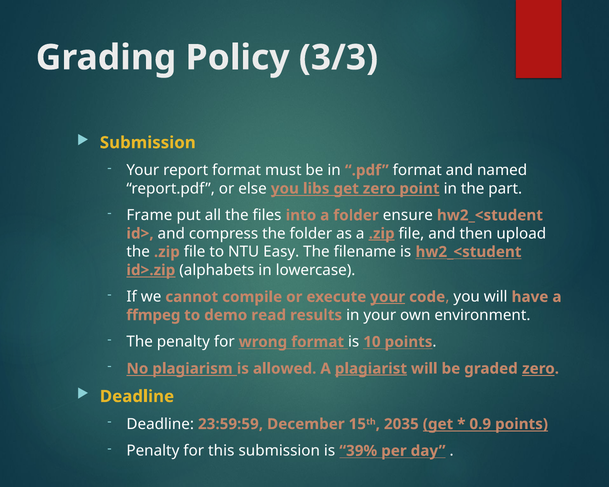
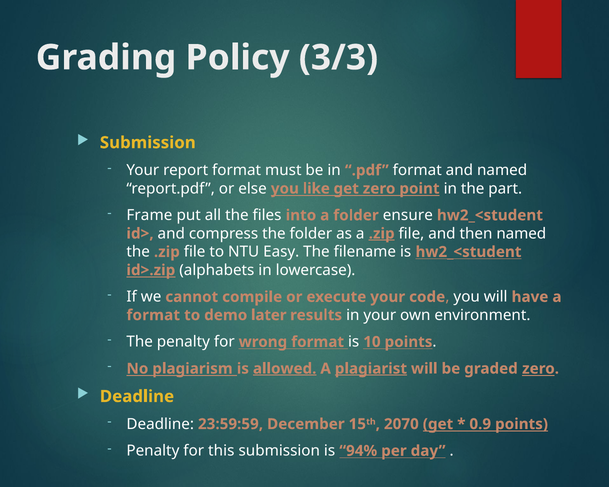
libs: libs -> like
then upload: upload -> named
your at (388, 297) underline: present -> none
ffmpeg at (153, 315): ffmpeg -> format
read: read -> later
allowed underline: none -> present
2035: 2035 -> 2070
39%: 39% -> 94%
